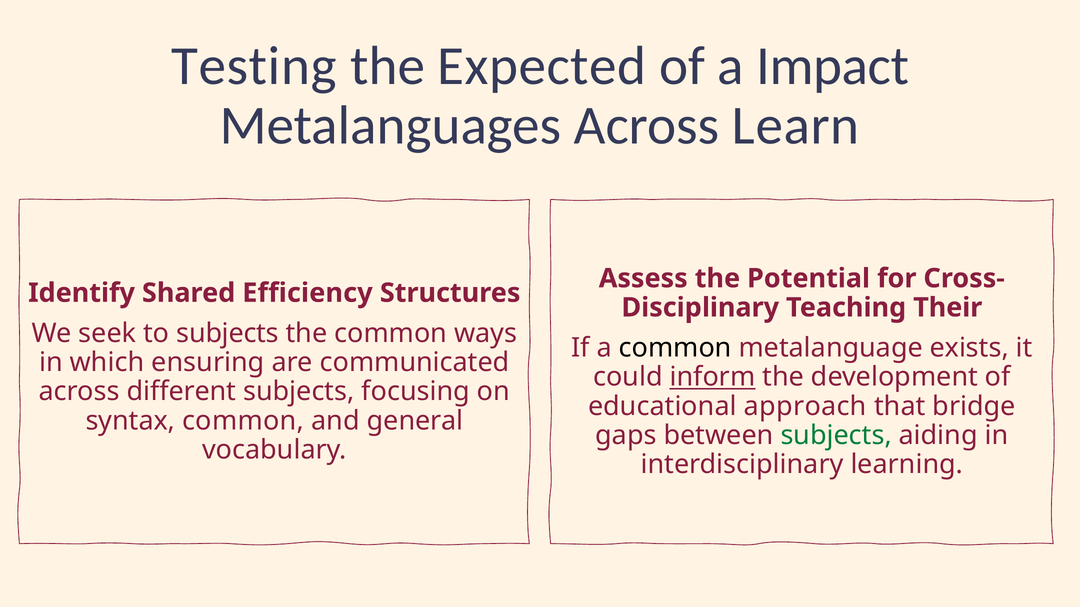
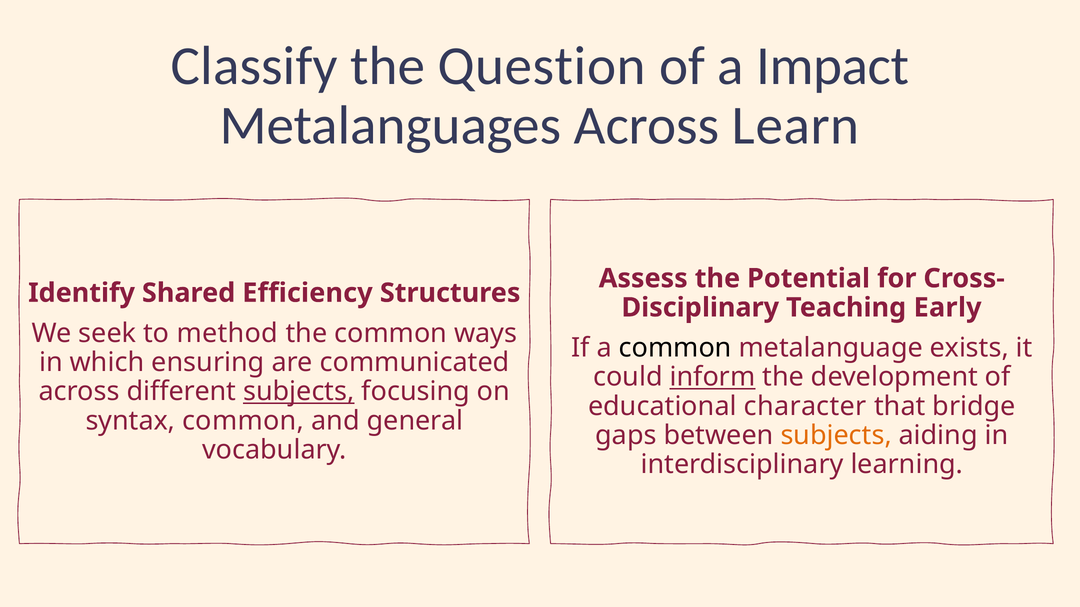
Testing: Testing -> Classify
Expected: Expected -> Question
Their: Their -> Early
to subjects: subjects -> method
subjects at (299, 392) underline: none -> present
approach: approach -> character
subjects at (836, 436) colour: green -> orange
